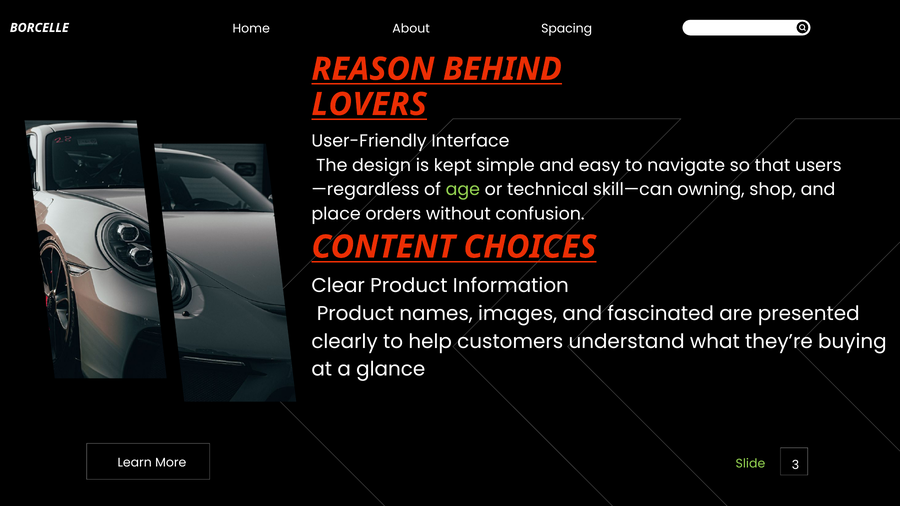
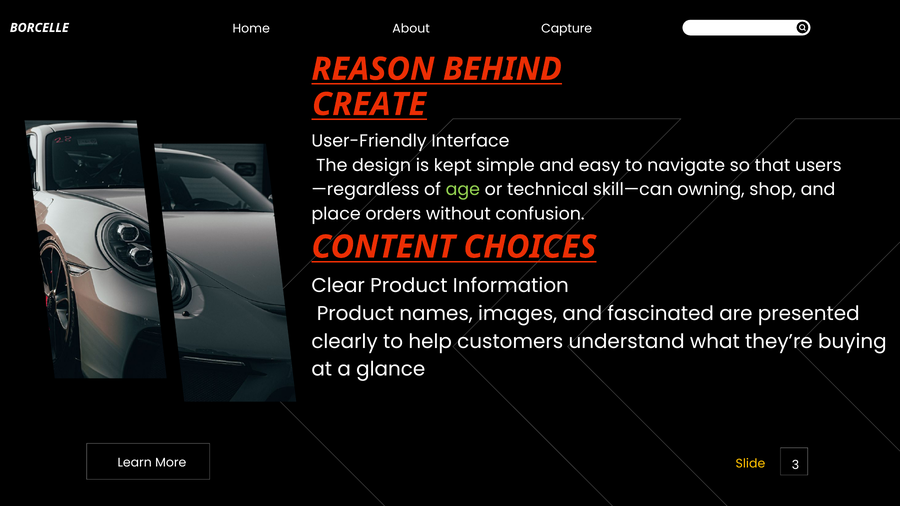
Spacing: Spacing -> Capture
LOVERS: LOVERS -> CREATE
Slide colour: light green -> yellow
